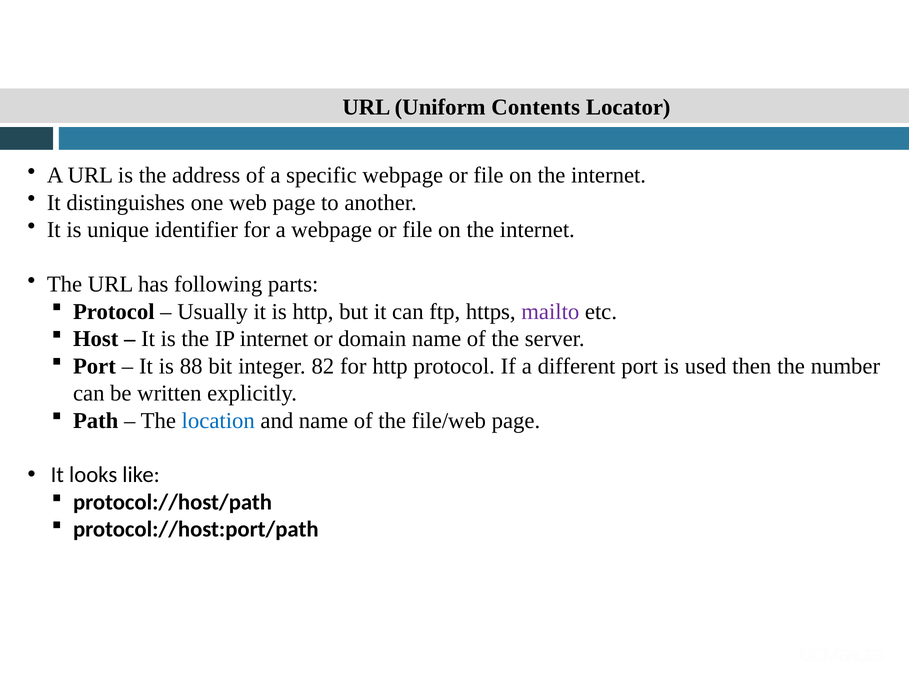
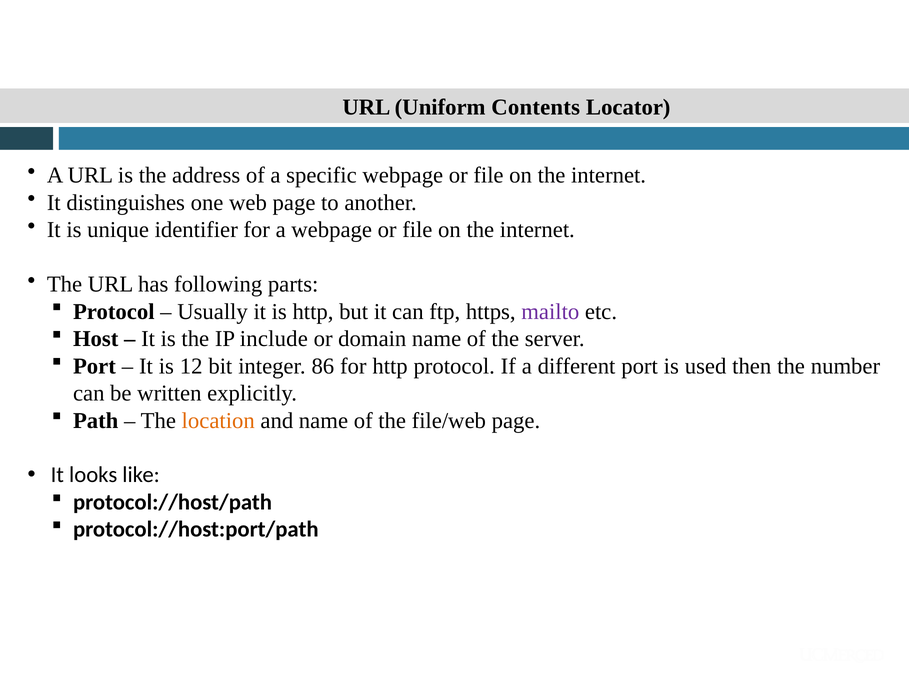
IP internet: internet -> include
88: 88 -> 12
82: 82 -> 86
location colour: blue -> orange
